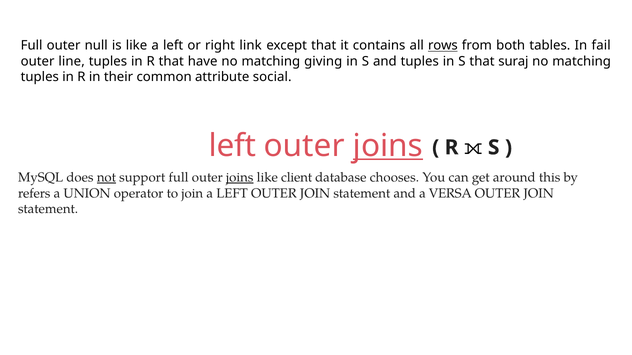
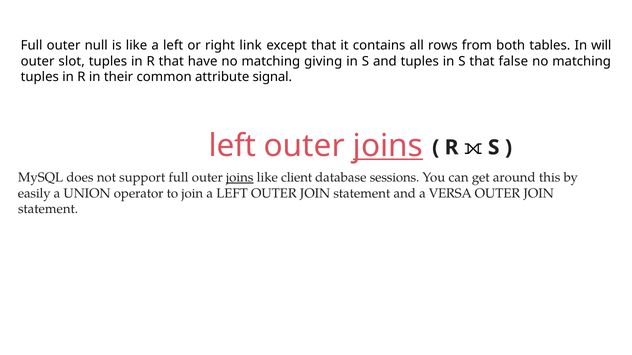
rows underline: present -> none
fail: fail -> will
line: line -> slot
suraj: suraj -> false
social: social -> signal
not underline: present -> none
chooses: chooses -> sessions
refers: refers -> easily
